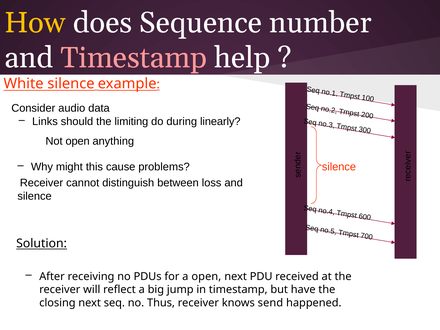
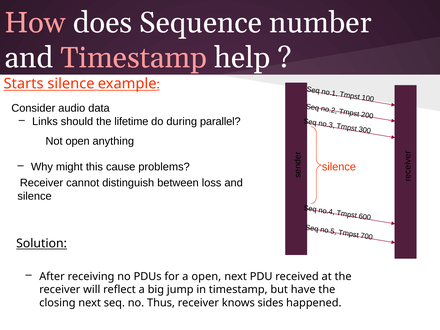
How colour: yellow -> pink
White: White -> Starts
limiting: limiting -> lifetime
linearly: linearly -> parallel
send: send -> sides
